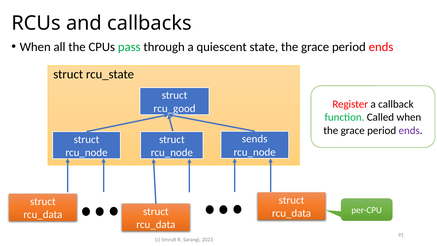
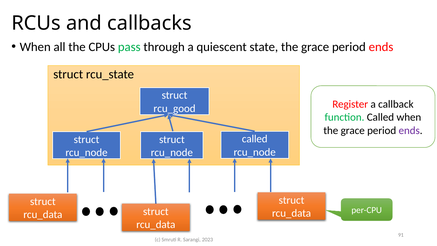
sends at (255, 139): sends -> called
